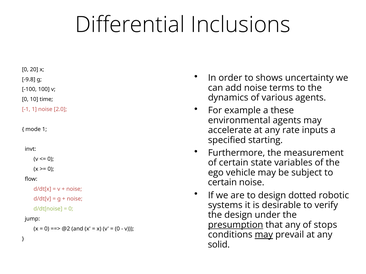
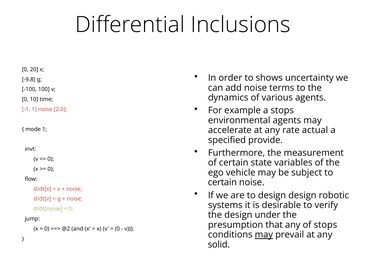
a these: these -> stops
inputs: inputs -> actual
starting: starting -> provide
design dotted: dotted -> design
presumption underline: present -> none
